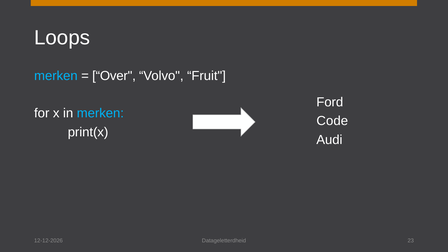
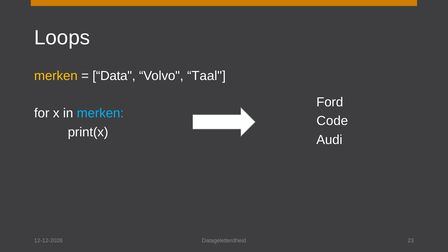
merken at (56, 76) colour: light blue -> yellow
Over: Over -> Data
Fruit: Fruit -> Taal
